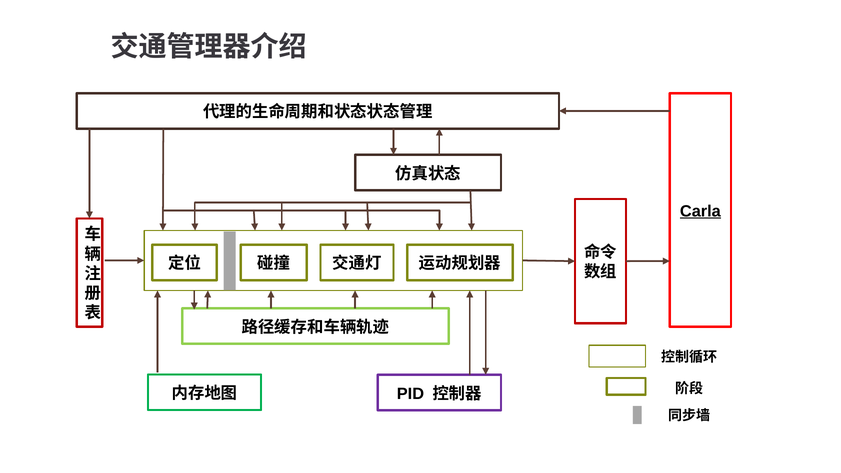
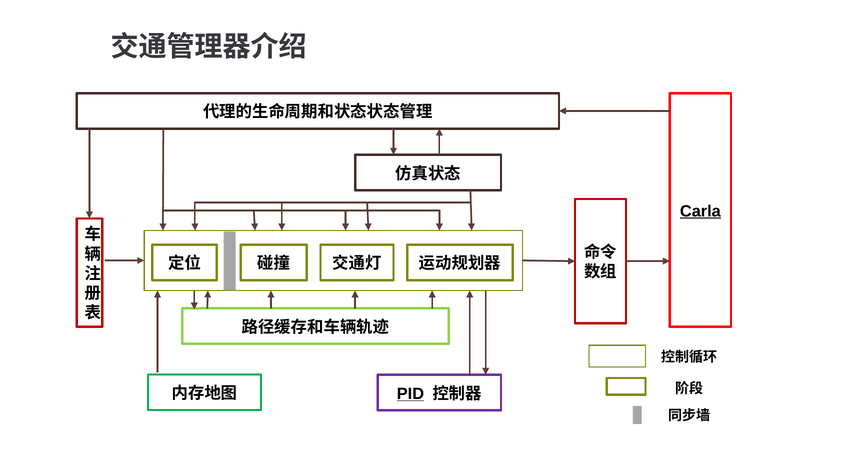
PID underline: none -> present
